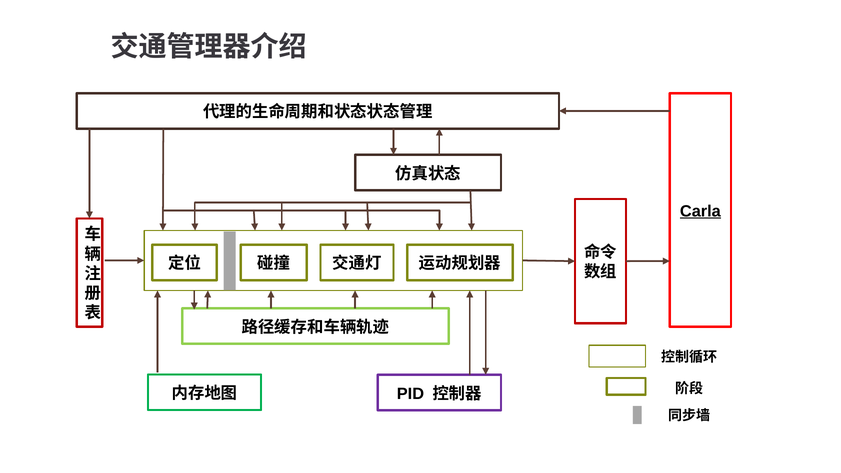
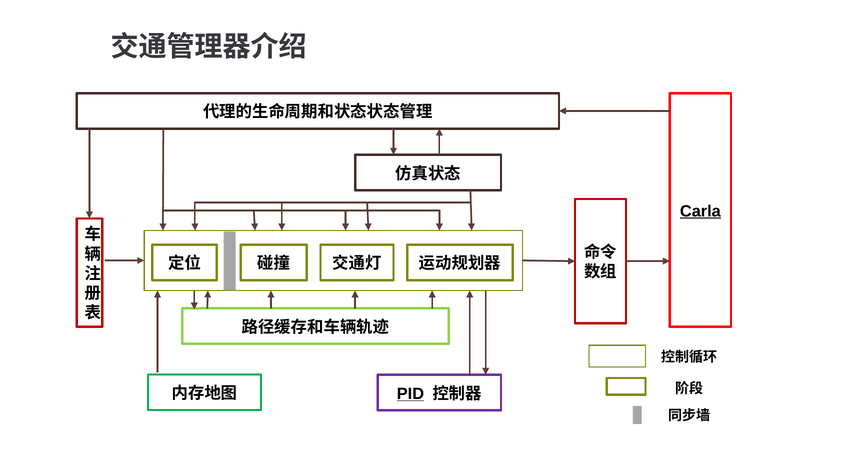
PID underline: none -> present
